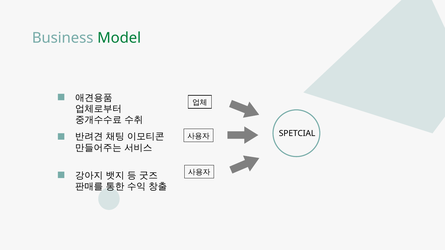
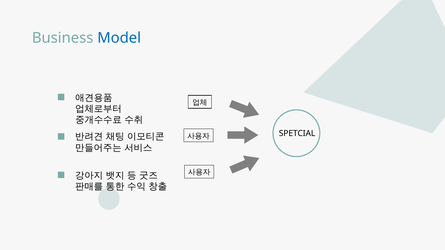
Model colour: green -> blue
